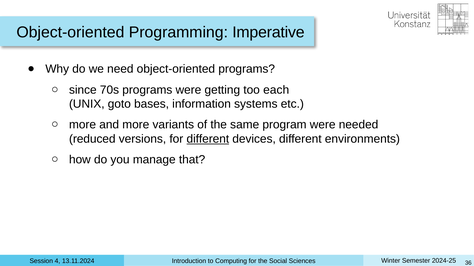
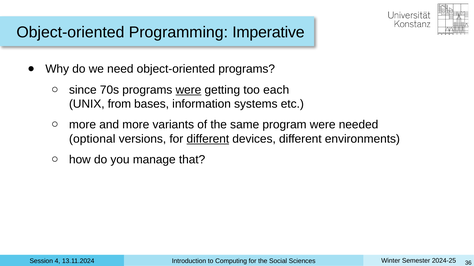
were at (188, 90) underline: none -> present
goto: goto -> from
reduced: reduced -> optional
